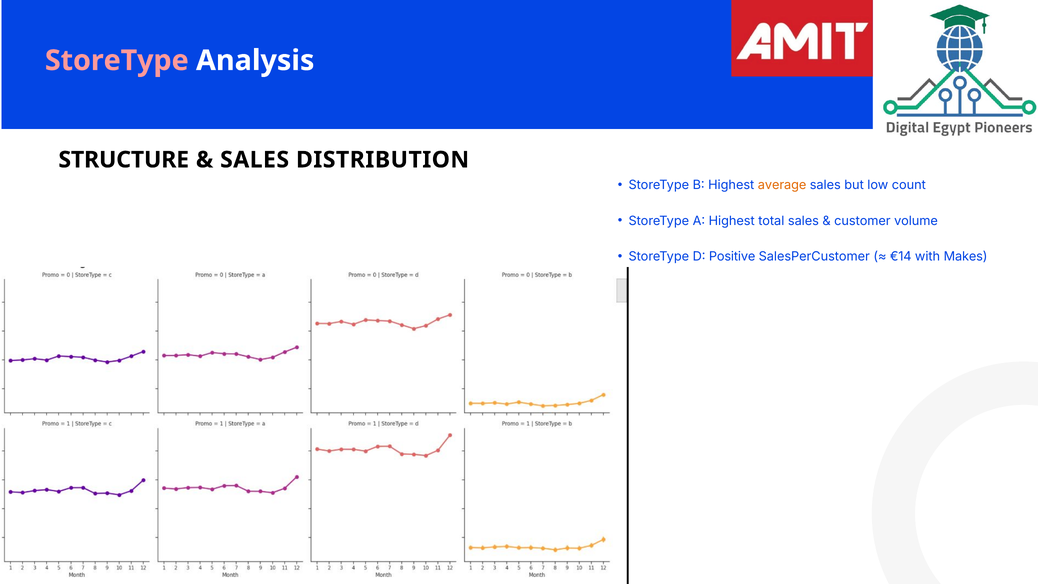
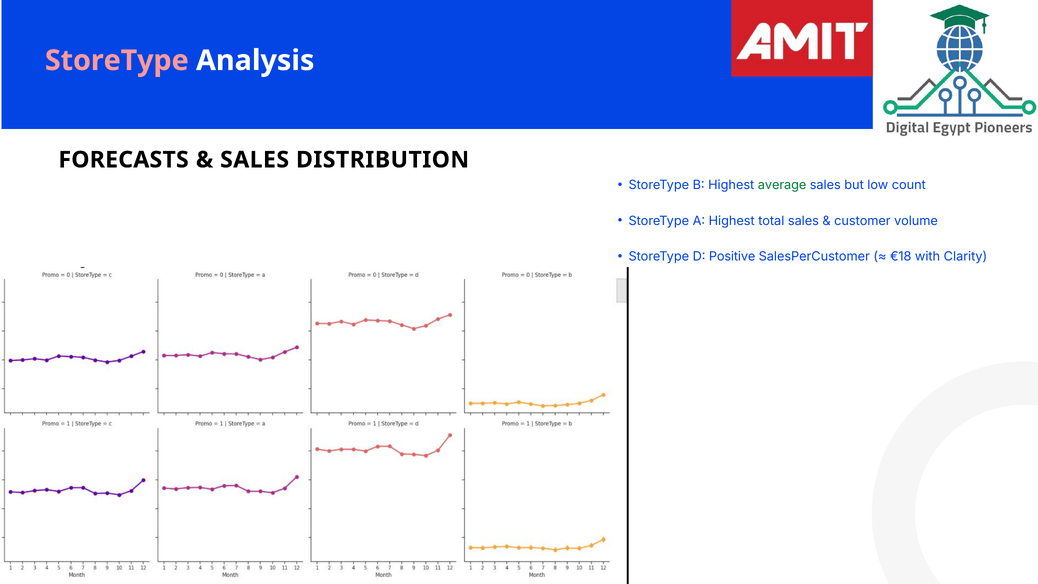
STRUCTURE: STRUCTURE -> FORECASTS
average colour: orange -> green
€14: €14 -> €18
Makes: Makes -> Clarity
